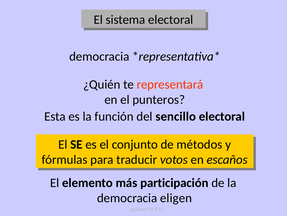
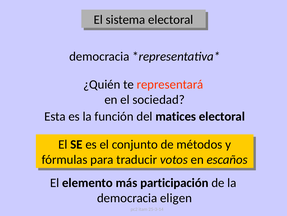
punteros: punteros -> sociedad
sencillo: sencillo -> matices
